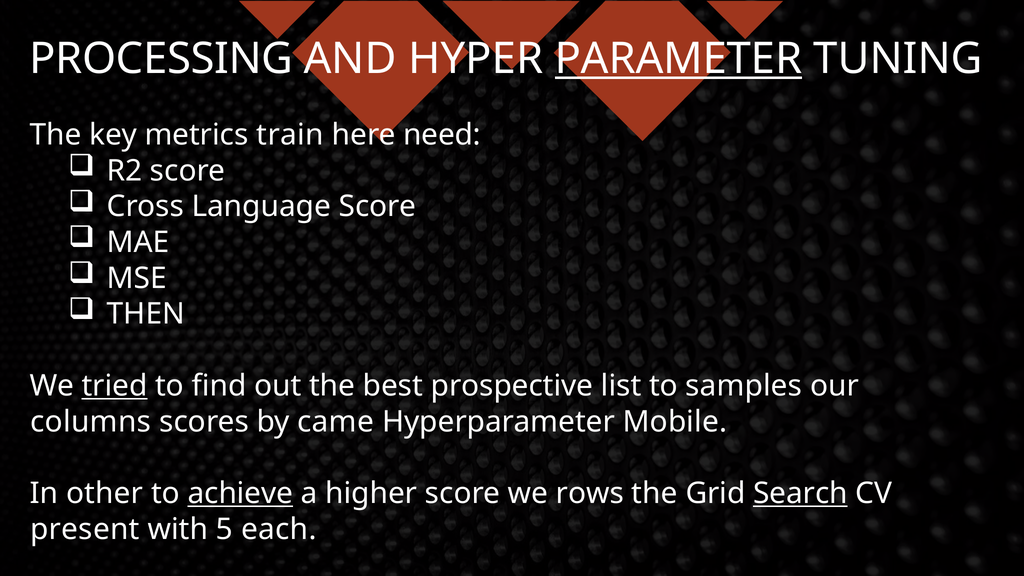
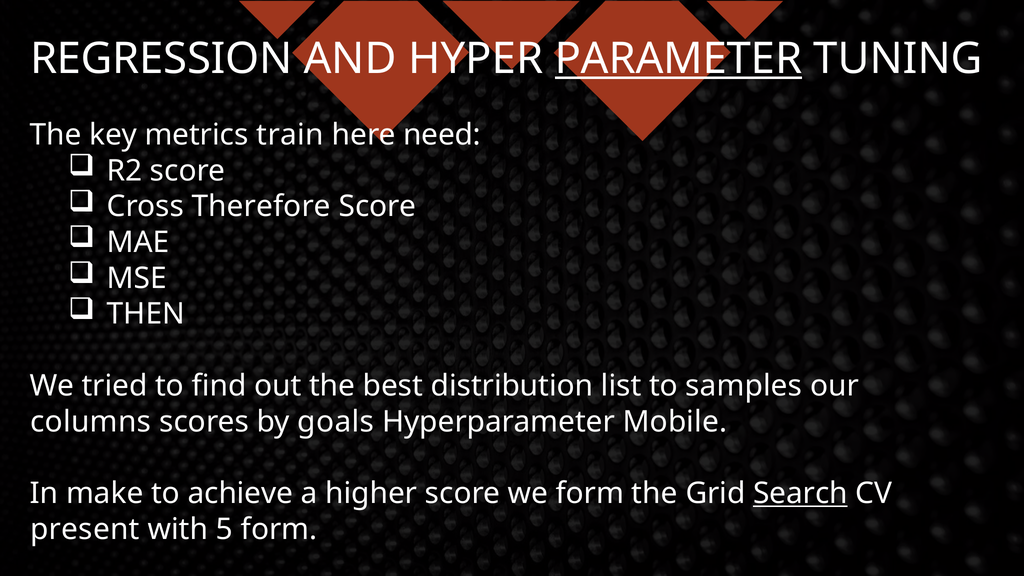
PROCESSING: PROCESSING -> REGRESSION
Language: Language -> Therefore
tried underline: present -> none
prospective: prospective -> distribution
came: came -> goals
other: other -> make
achieve underline: present -> none
we rows: rows -> form
5 each: each -> form
